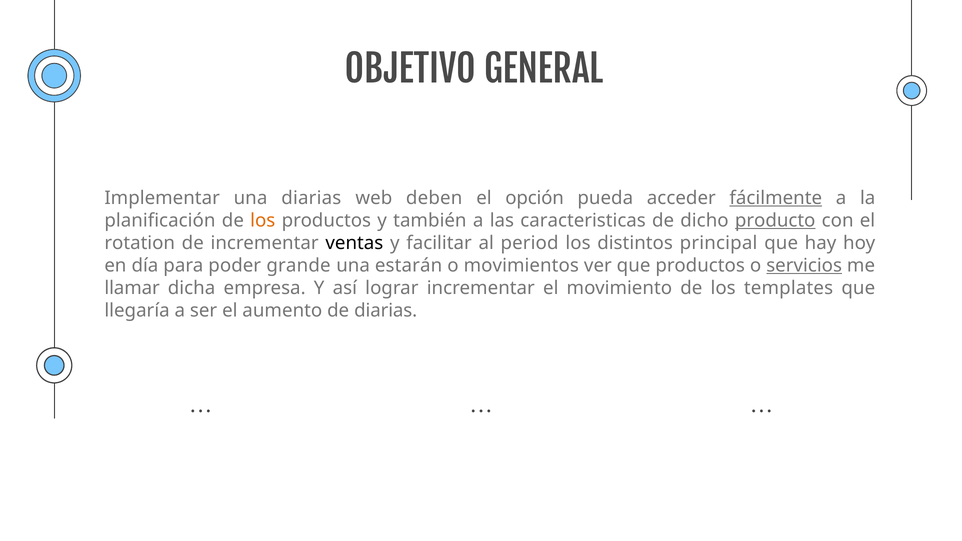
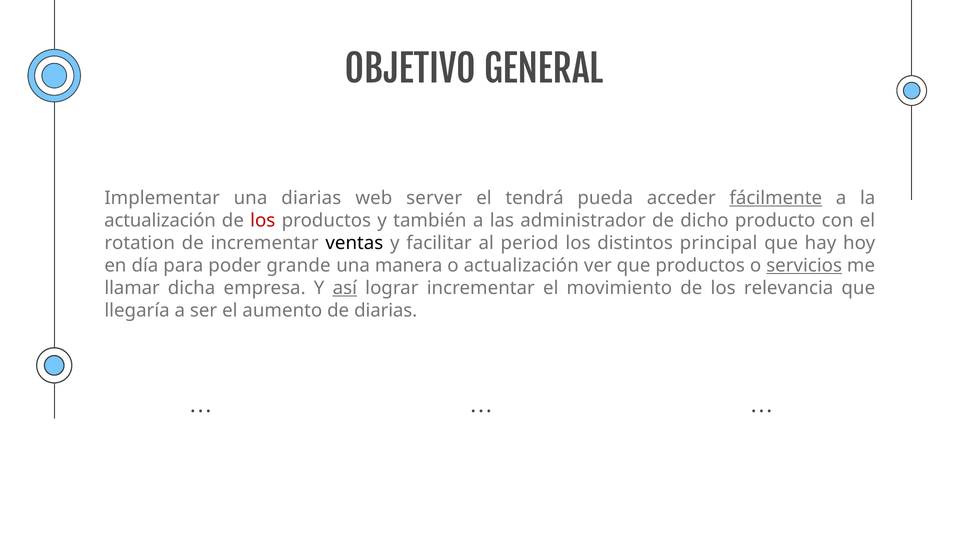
deben: deben -> server
opción: opción -> tendrá
planificación at (160, 221): planificación -> actualización
los at (263, 221) colour: orange -> red
caracteristicas: caracteristicas -> administrador
producto underline: present -> none
estarán: estarán -> manera
o movimientos: movimientos -> actualización
así underline: none -> present
templates: templates -> relevancia
